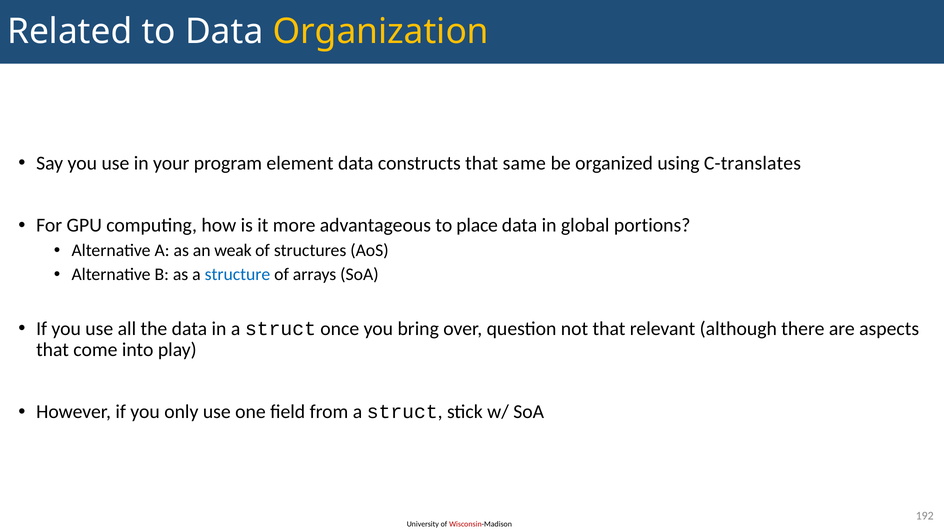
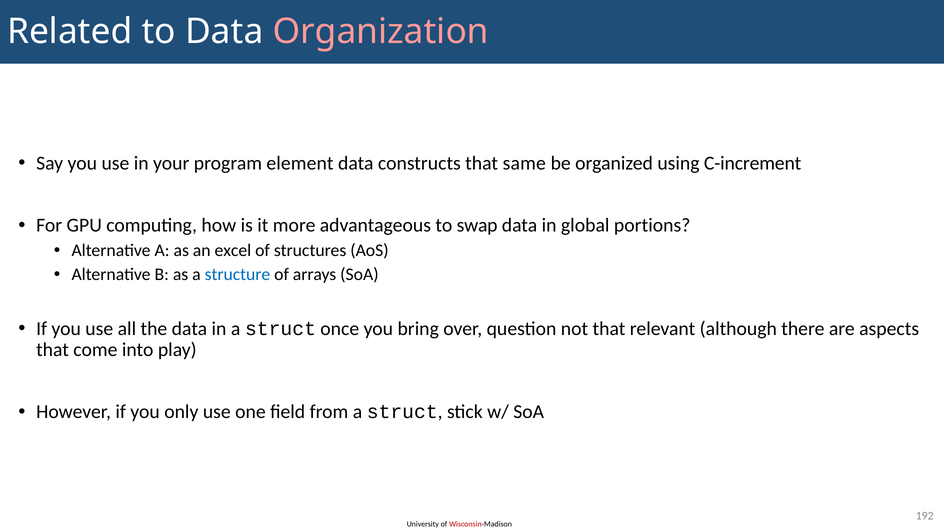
Organization colour: yellow -> pink
C-translates: C-translates -> C-increment
place: place -> swap
weak: weak -> excel
